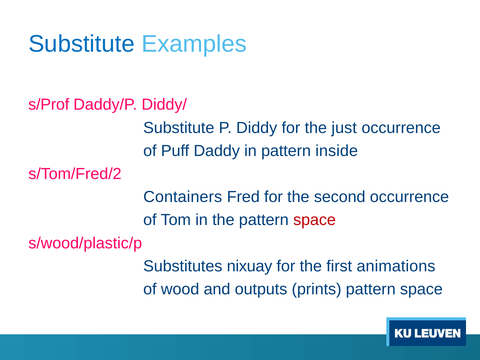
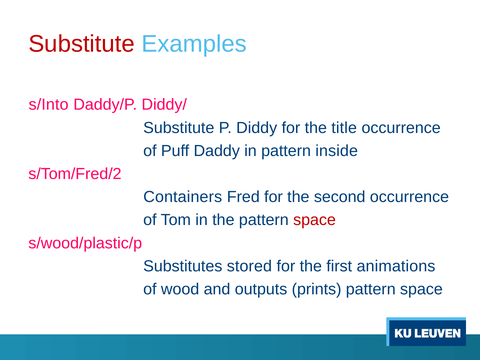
Substitute at (82, 44) colour: blue -> red
s/Prof: s/Prof -> s/Into
just: just -> title
nixuay: nixuay -> stored
